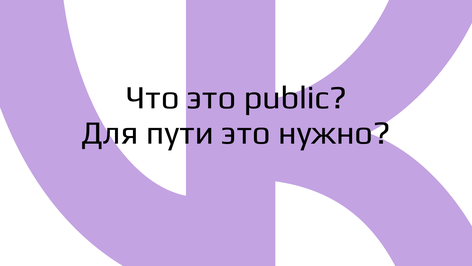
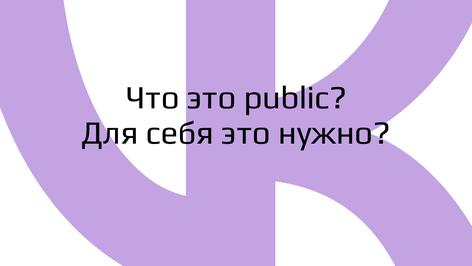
пути: пути -> себя
